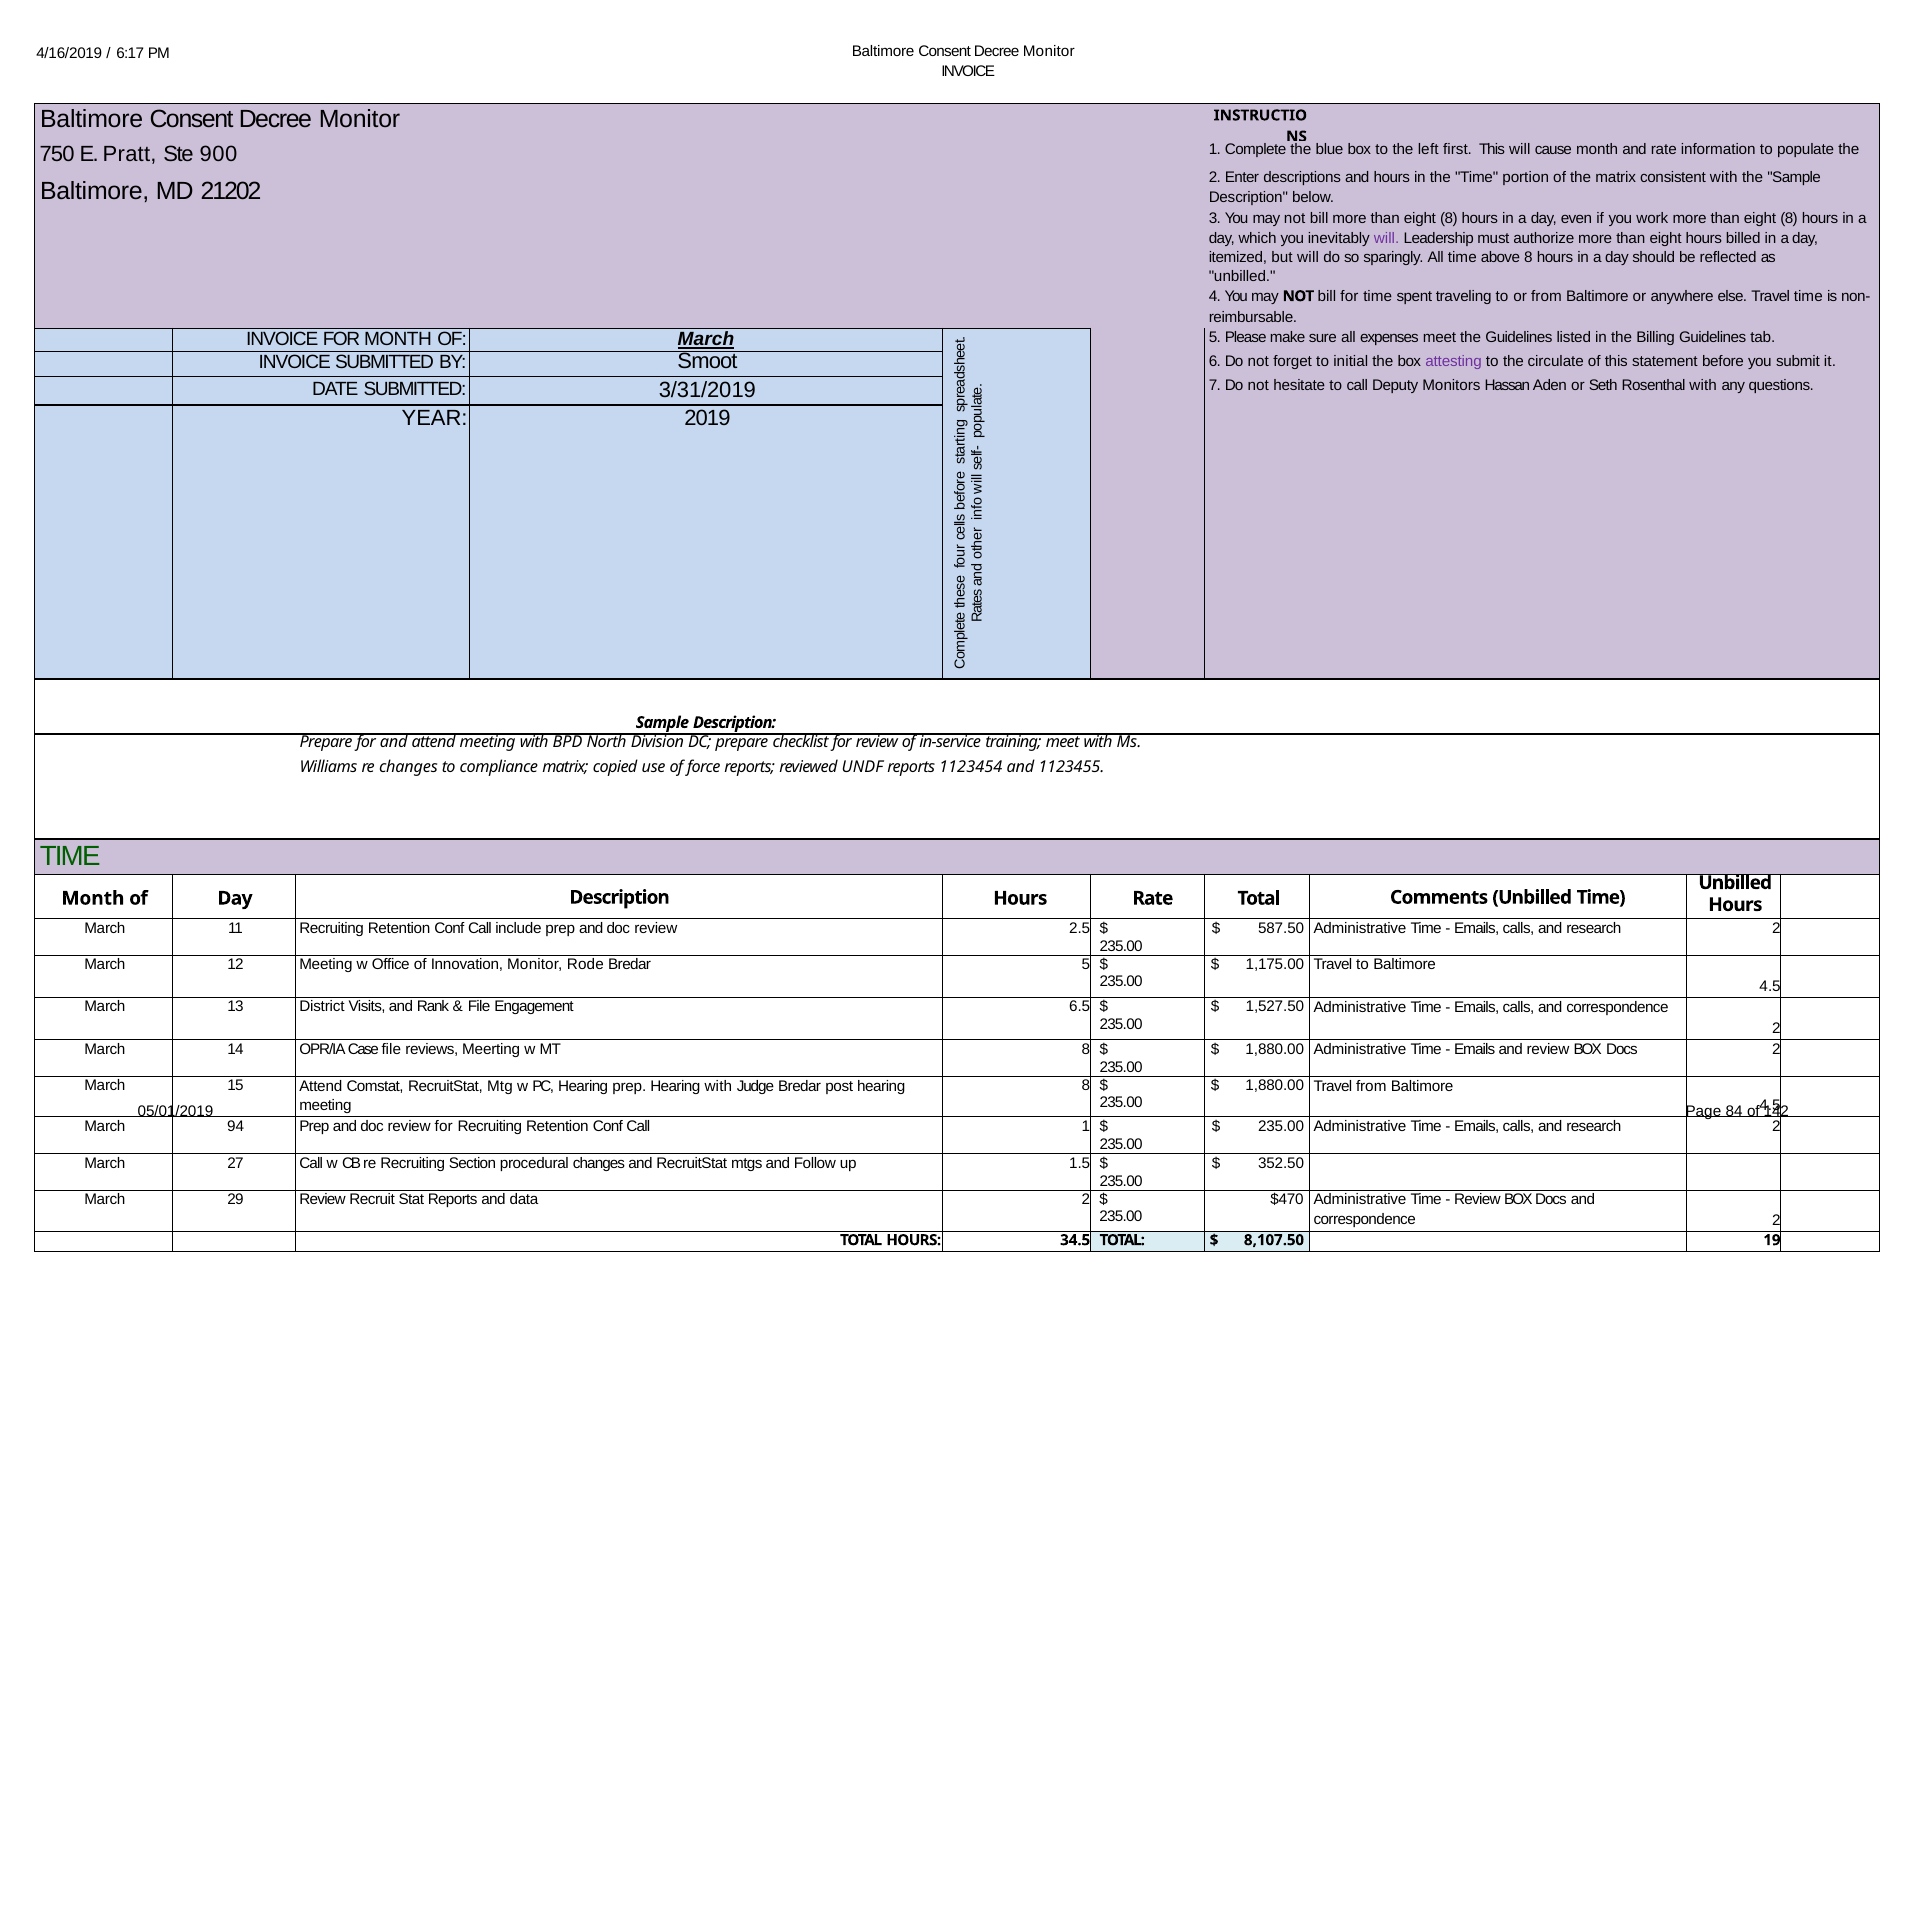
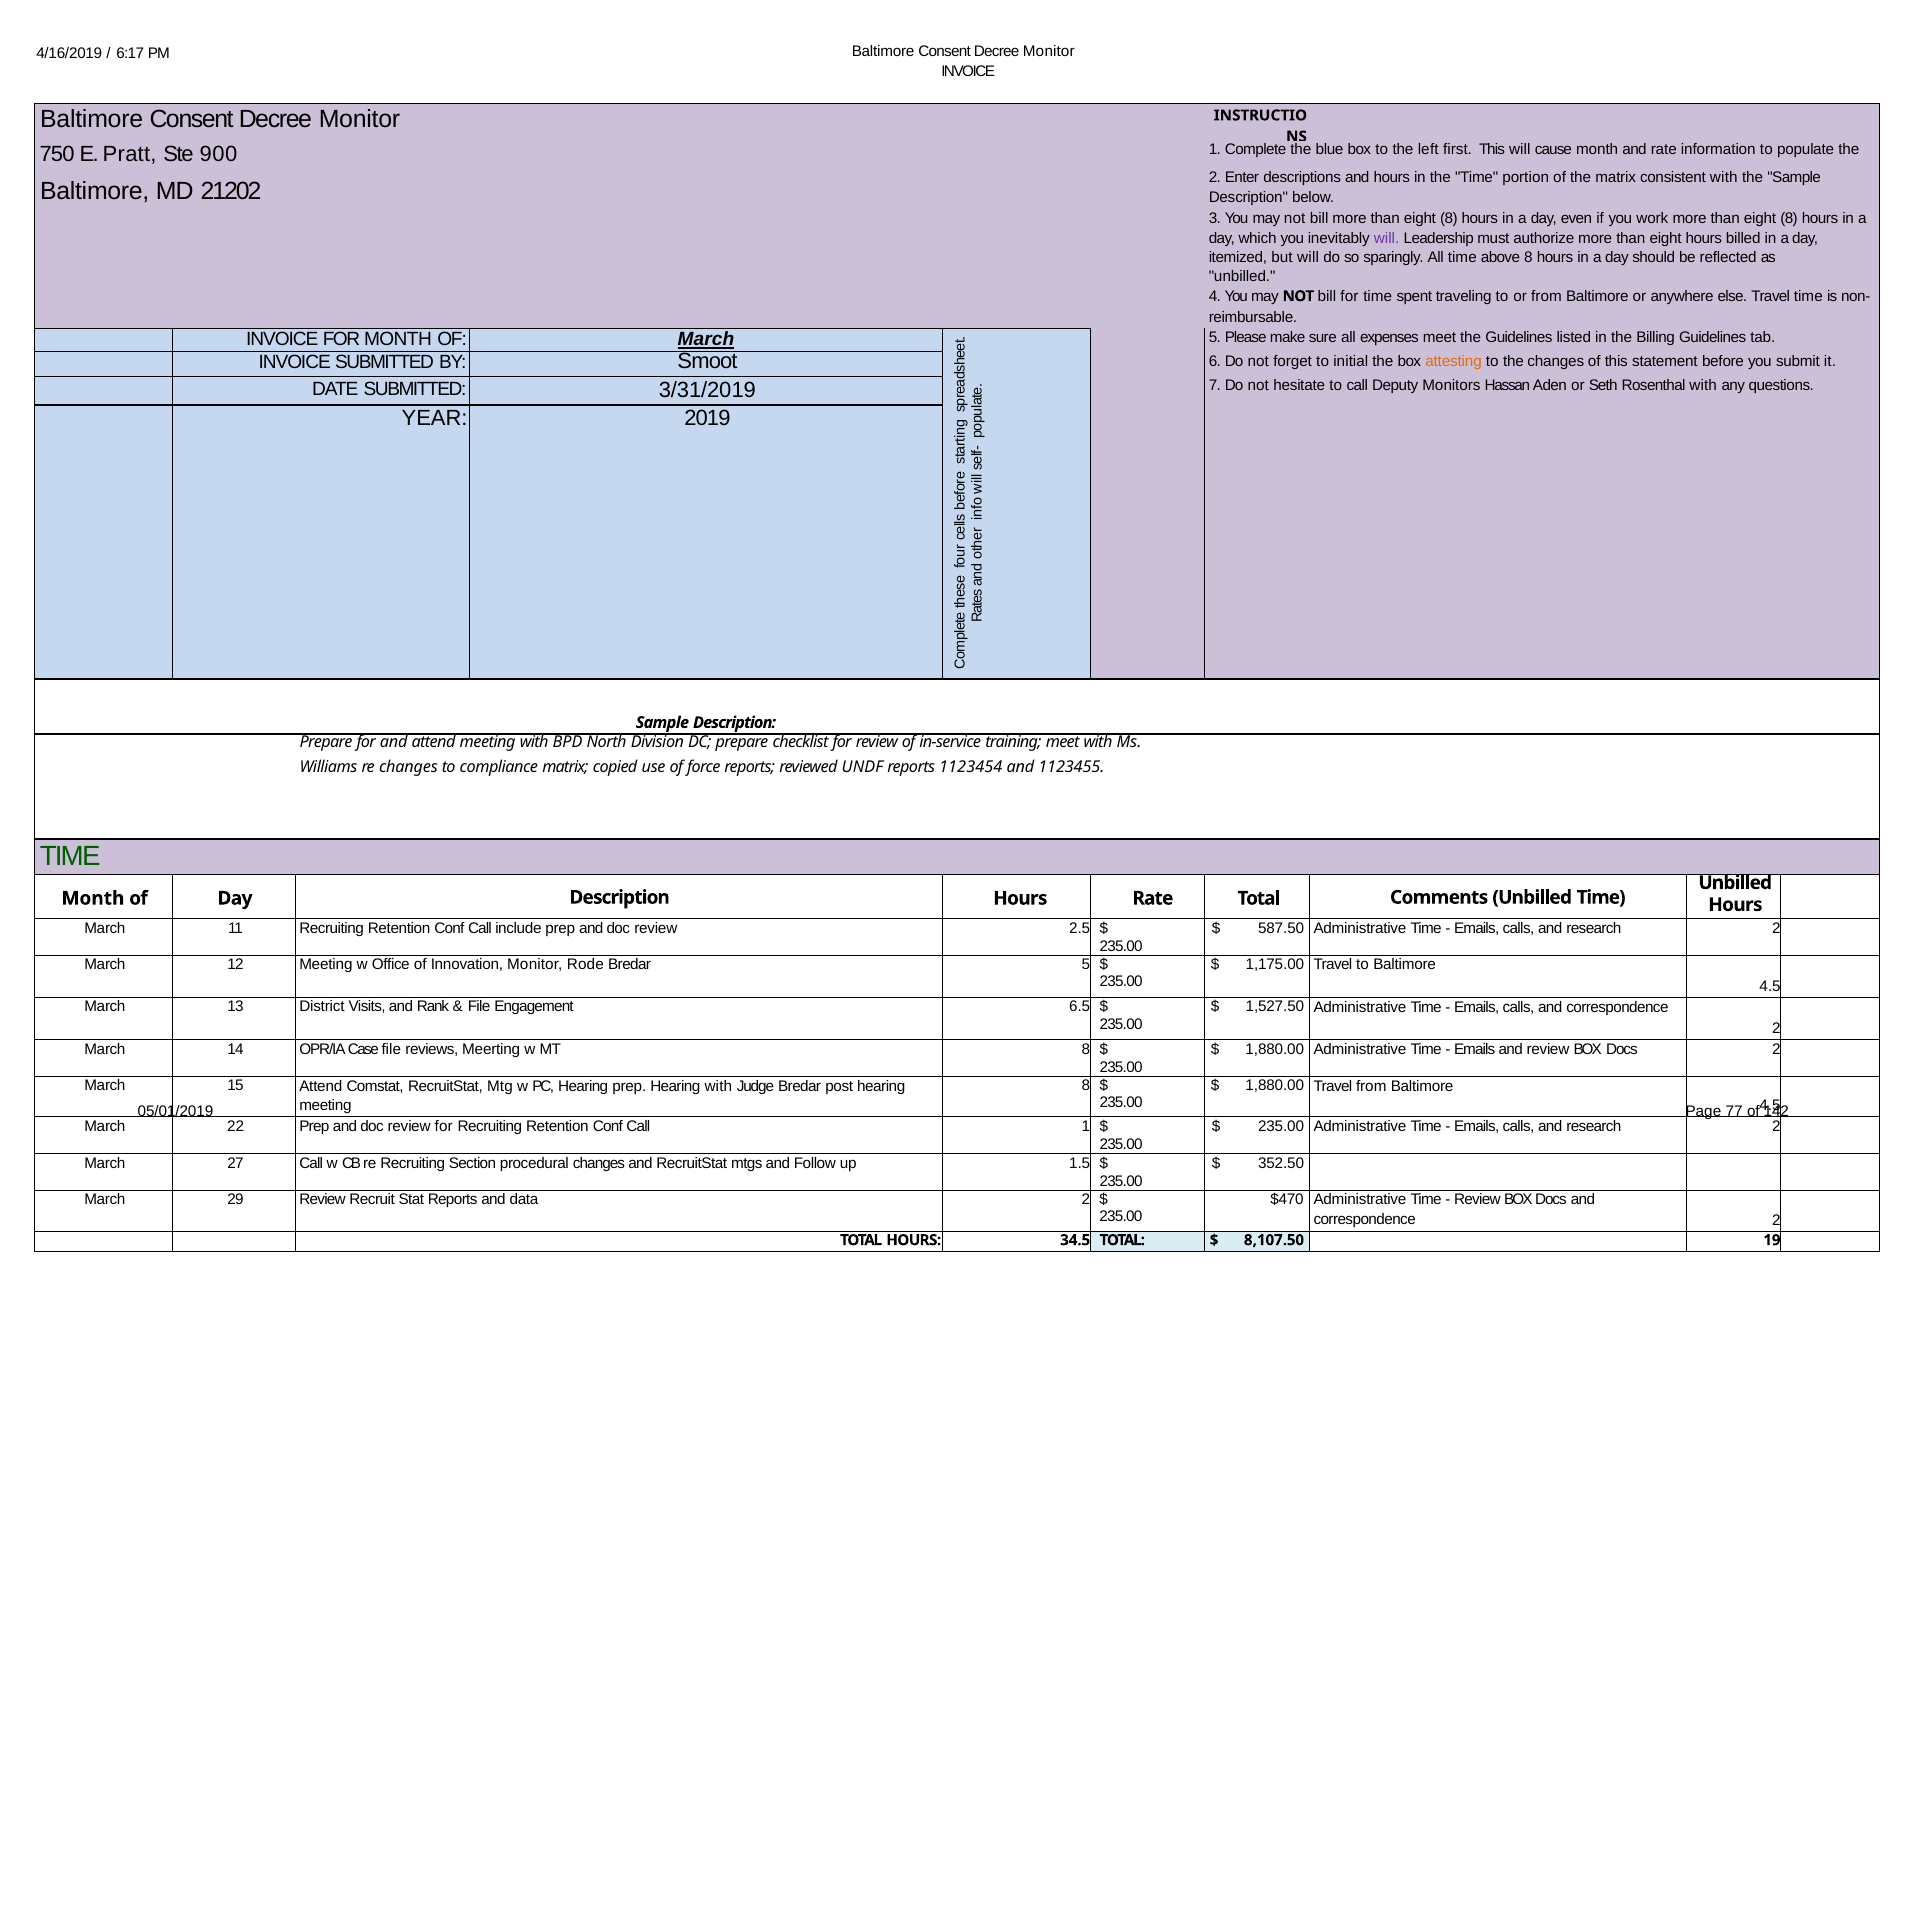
attesting colour: purple -> orange
the circulate: circulate -> changes
84: 84 -> 77
94: 94 -> 22
